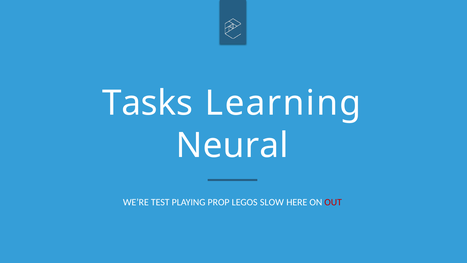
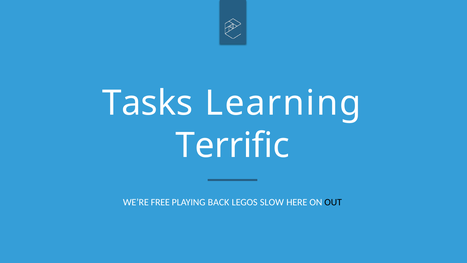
Neural: Neural -> Terrific
TEST: TEST -> FREE
PROP: PROP -> BACK
OUT colour: red -> black
